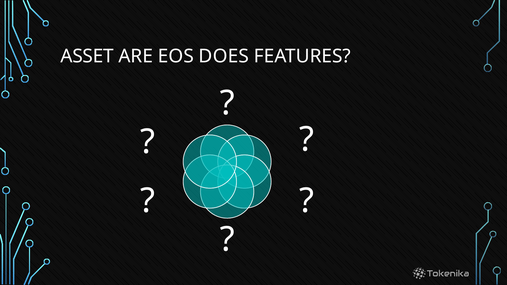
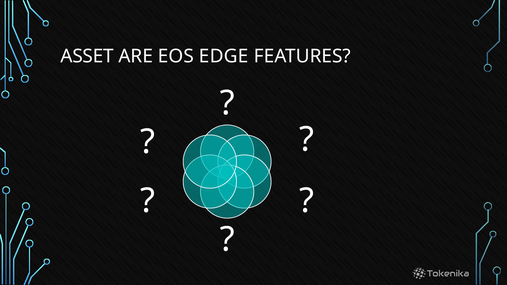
DOES: DOES -> EDGE
